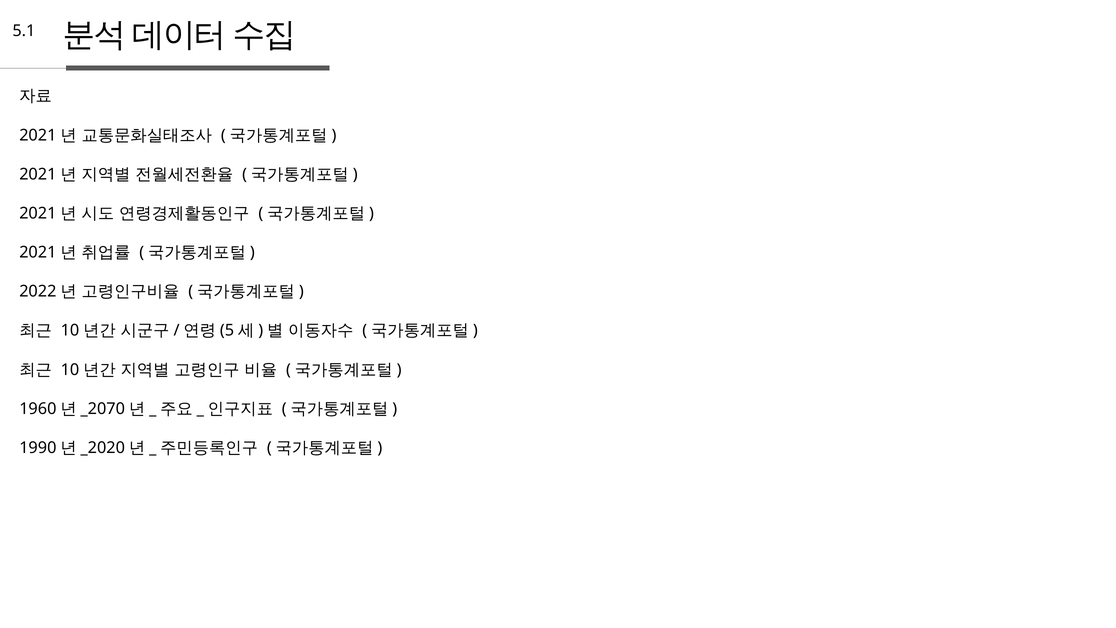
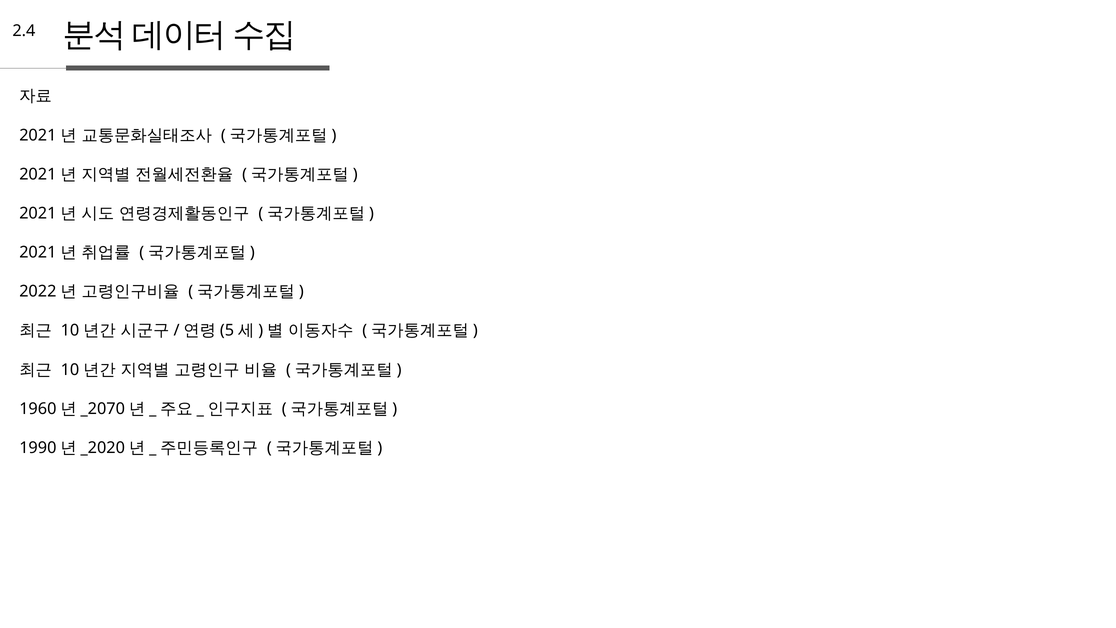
5.1: 5.1 -> 2.4
